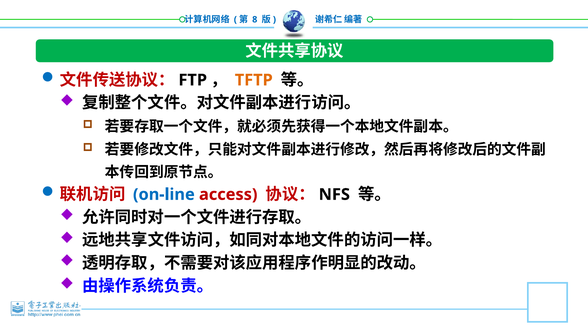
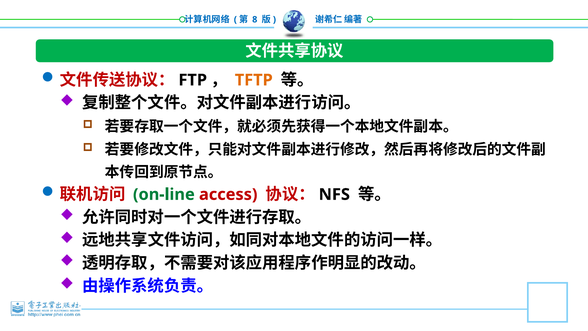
on-line colour: blue -> green
